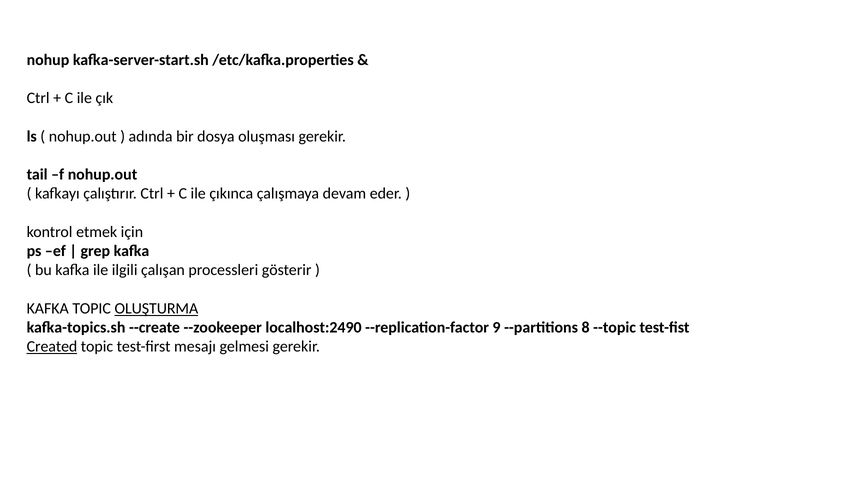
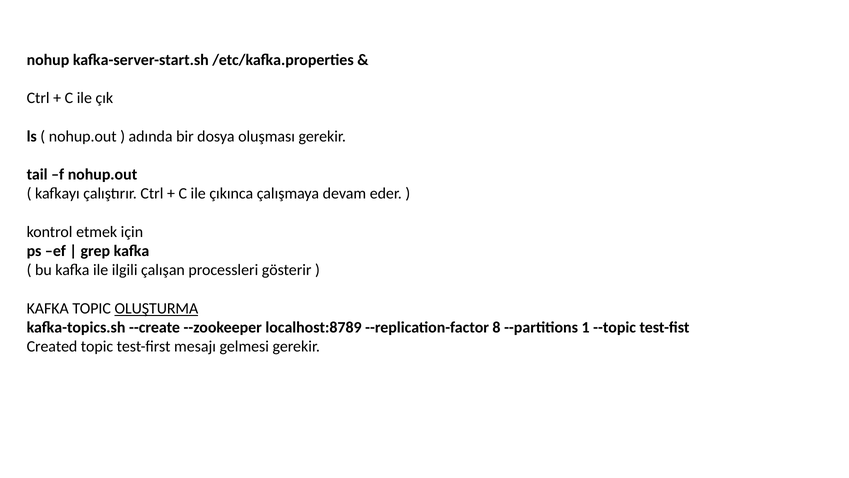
localhost:2490: localhost:2490 -> localhost:8789
9: 9 -> 8
8: 8 -> 1
Created underline: present -> none
